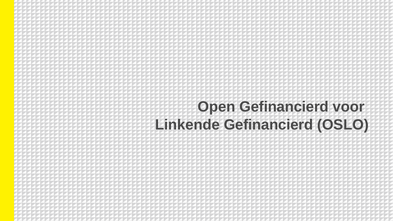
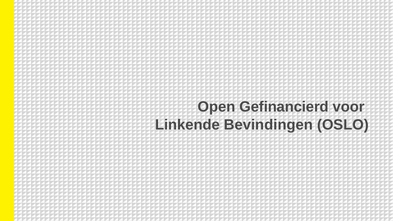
Linkende Gefinancierd: Gefinancierd -> Bevindingen
